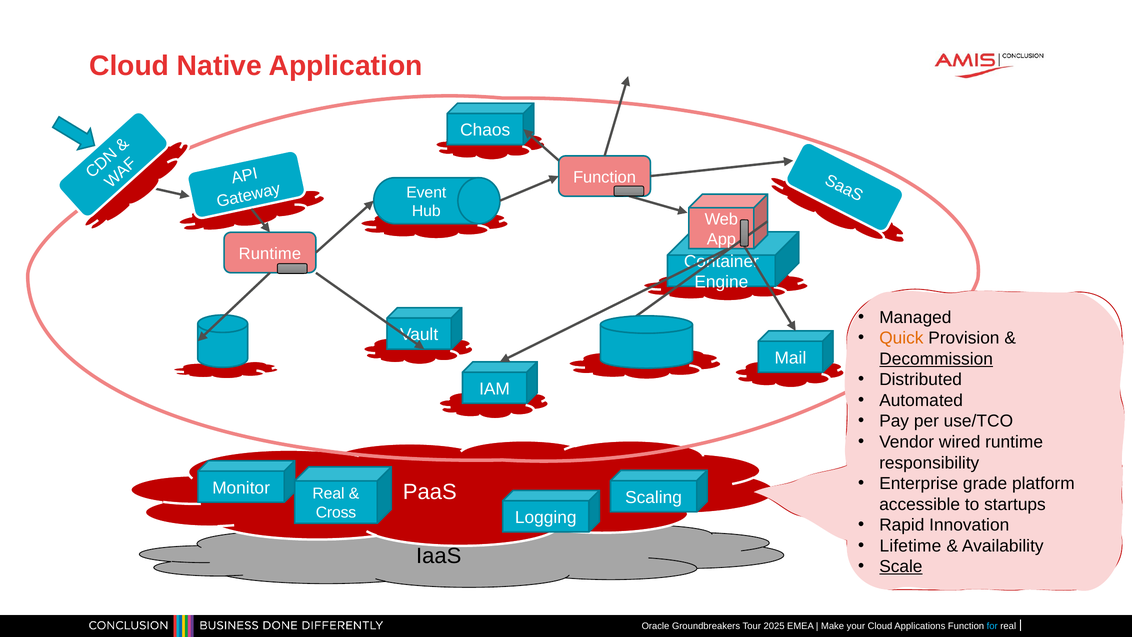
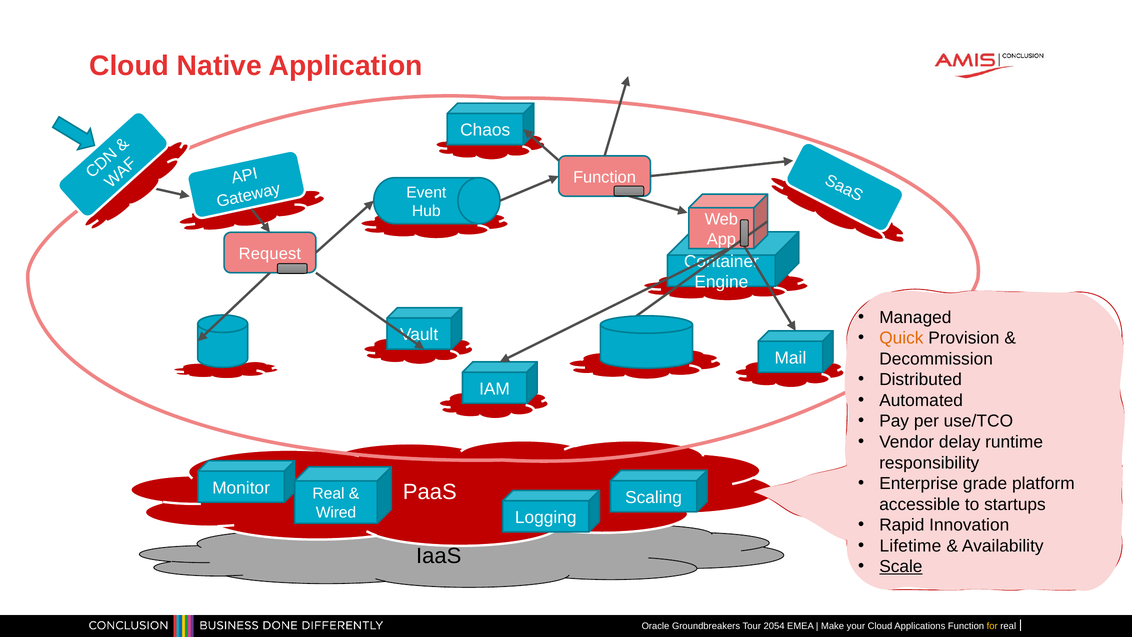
Runtime at (270, 254): Runtime -> Request
Decommission underline: present -> none
wired: wired -> delay
Cross: Cross -> Wired
2025: 2025 -> 2054
for colour: light blue -> yellow
